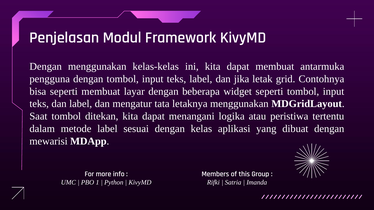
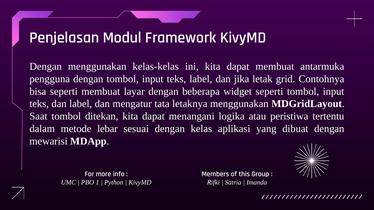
metode label: label -> lebar
